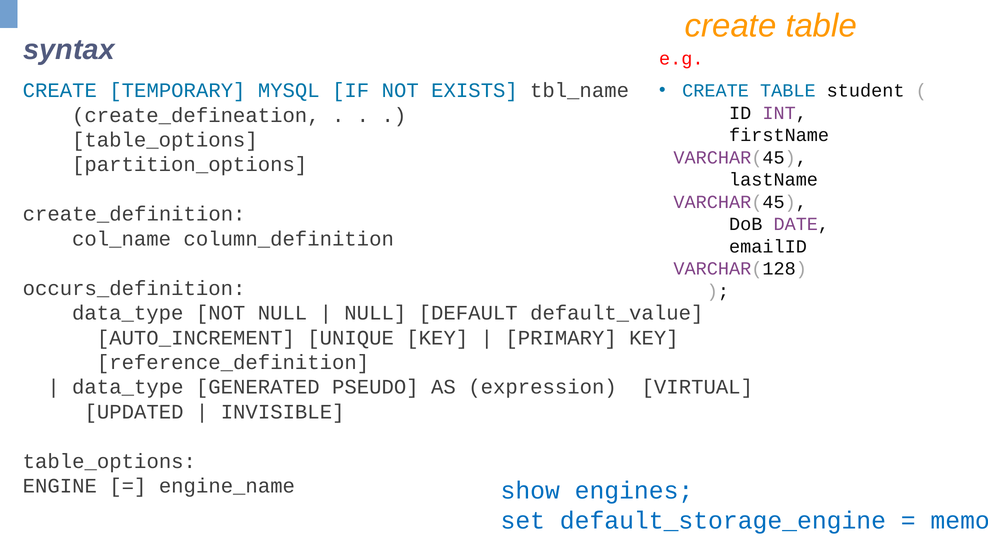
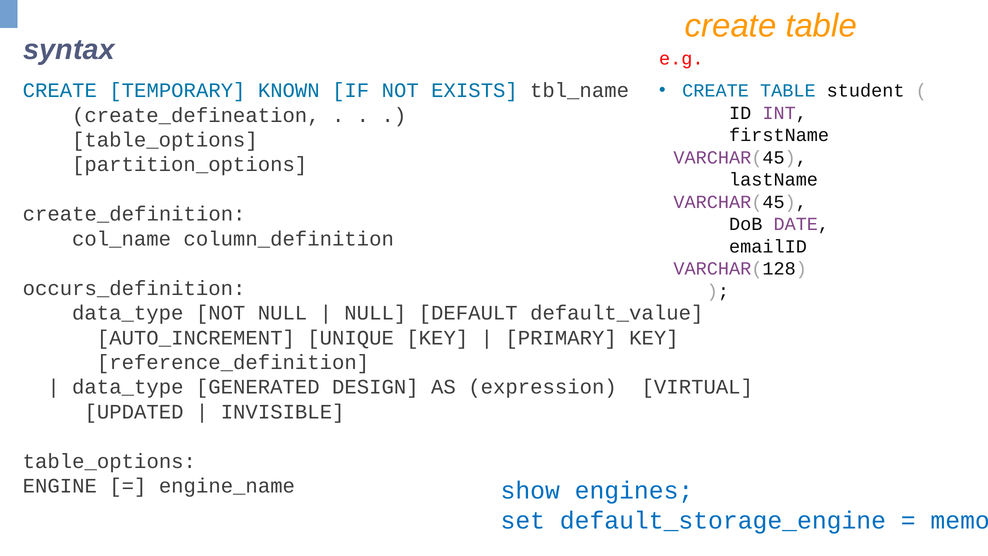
MYSQL: MYSQL -> KNOWN
PSEUDO: PSEUDO -> DESIGN
